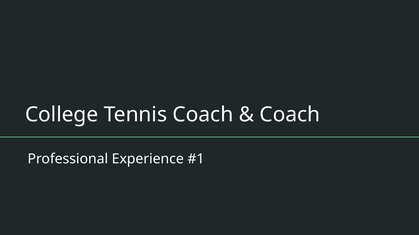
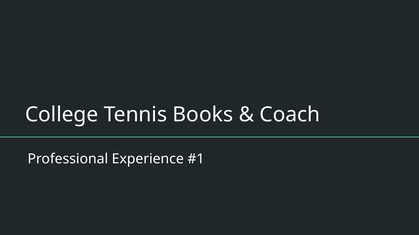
Tennis Coach: Coach -> Books
